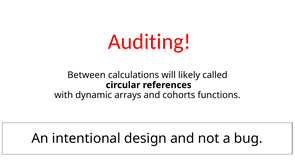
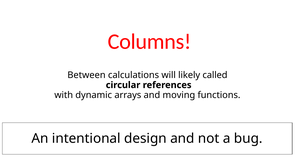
Auditing: Auditing -> Columns
cohorts: cohorts -> moving
